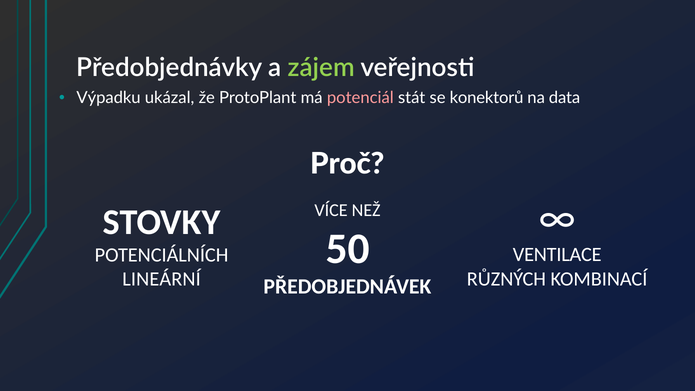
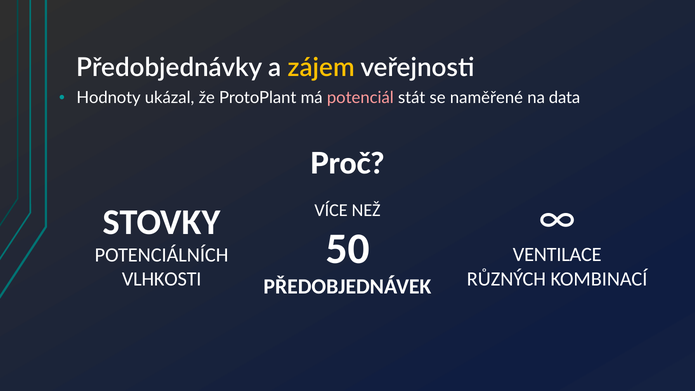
zájem colour: light green -> yellow
Výpadku: Výpadku -> Hodnoty
konektorů: konektorů -> naměřené
LINEÁRNÍ: LINEÁRNÍ -> VLHKOSTI
